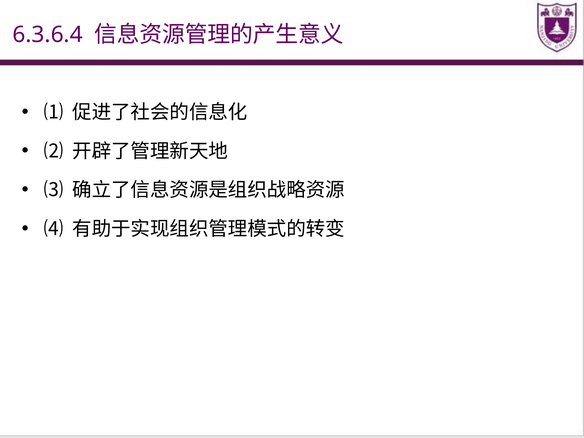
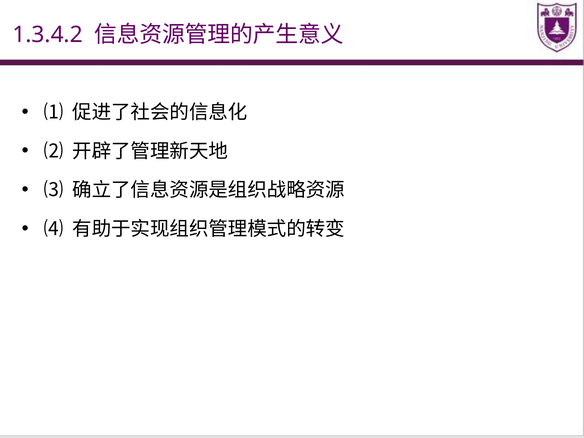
6.3.6.4: 6.3.6.4 -> 1.3.4.2
